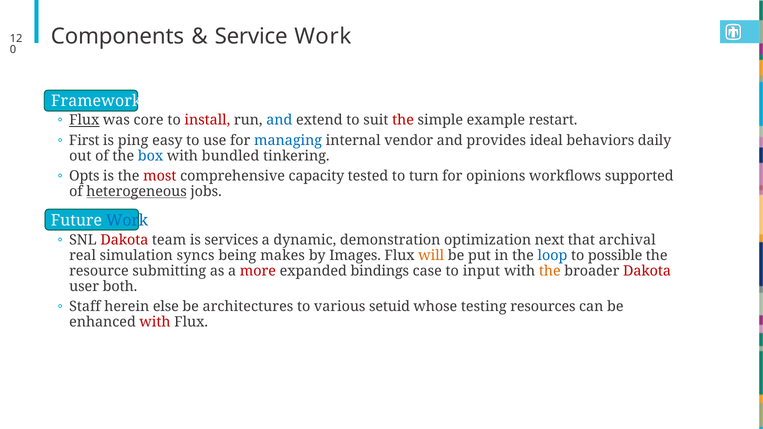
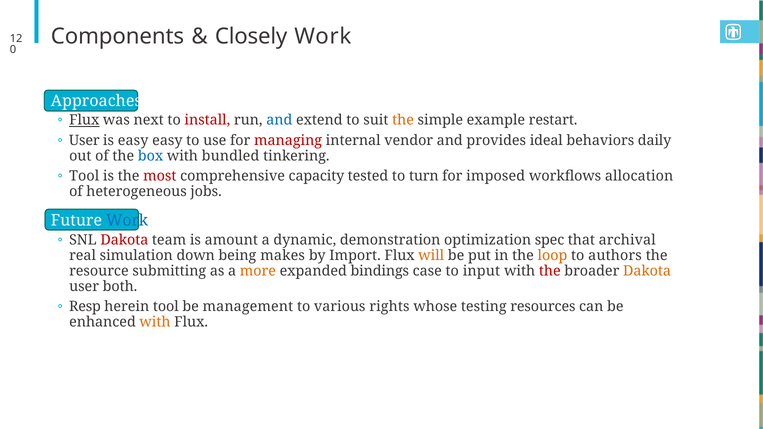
Service: Service -> Closely
Framework: Framework -> Approaches
core: core -> next
the at (403, 120) colour: red -> orange
First at (84, 141): First -> User
is ping: ping -> easy
managing colour: blue -> red
Opts at (84, 176): Opts -> Tool
opinions: opinions -> imposed
supported: supported -> allocation
heterogeneous underline: present -> none
services: services -> amount
next: next -> spec
syncs: syncs -> down
Images: Images -> Import
loop colour: blue -> orange
possible: possible -> authors
more colour: red -> orange
the at (550, 271) colour: orange -> red
Dakota at (647, 271) colour: red -> orange
Staff: Staff -> Resp
herein else: else -> tool
architectures: architectures -> management
setuid: setuid -> rights
with at (155, 322) colour: red -> orange
